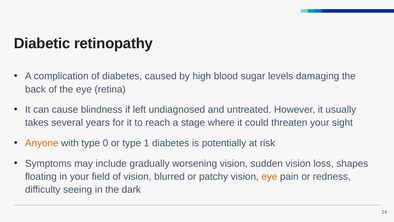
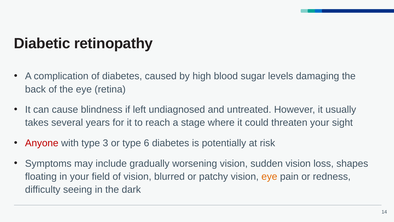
Anyone colour: orange -> red
0: 0 -> 3
1: 1 -> 6
